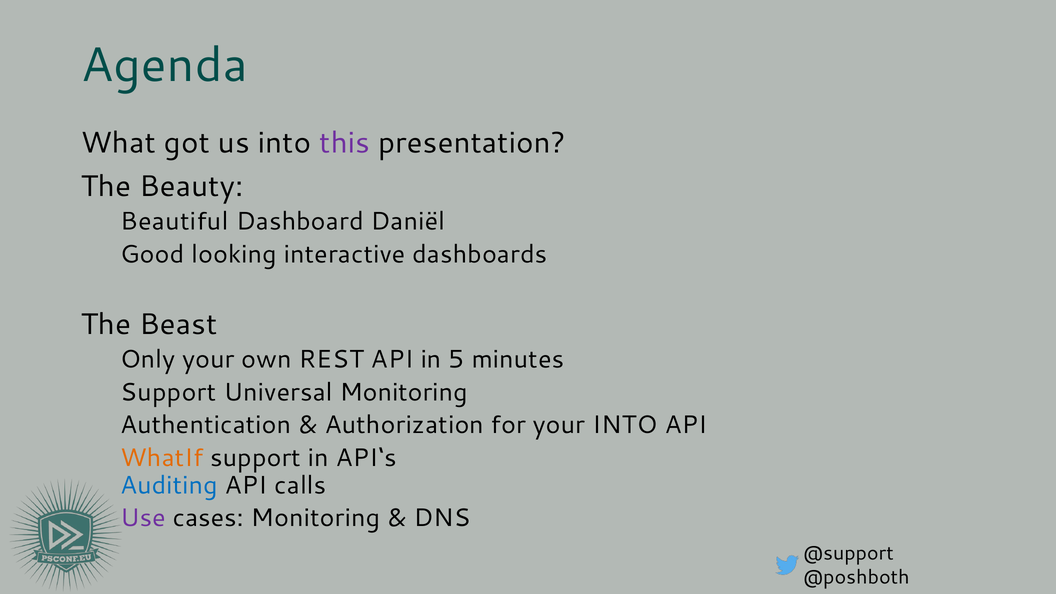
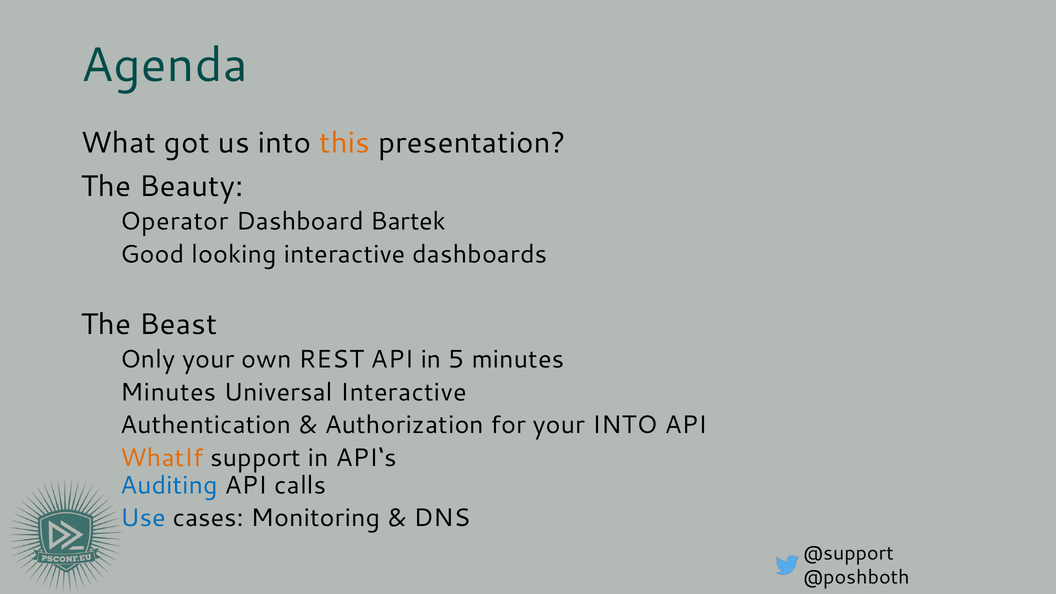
this colour: purple -> orange
Beautiful: Beautiful -> Operator
Daniël: Daniël -> Bartek
Support at (168, 392): Support -> Minutes
Universal Monitoring: Monitoring -> Interactive
Use colour: purple -> blue
